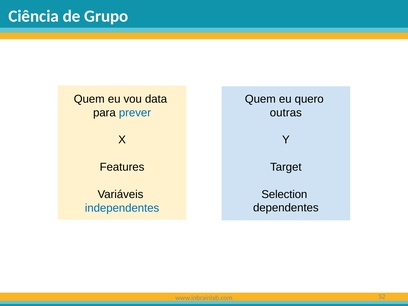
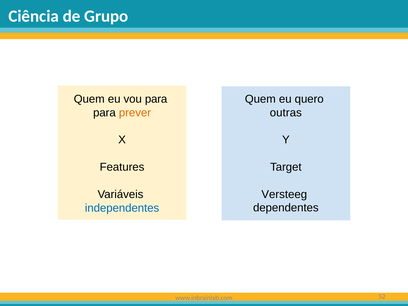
vou data: data -> para
prever colour: blue -> orange
Selection: Selection -> Versteeg
